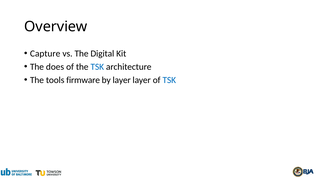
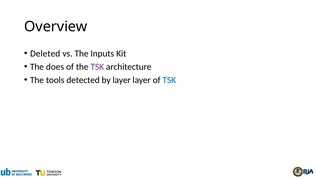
Capture: Capture -> Deleted
Digital: Digital -> Inputs
TSK at (97, 67) colour: blue -> purple
firmware: firmware -> detected
